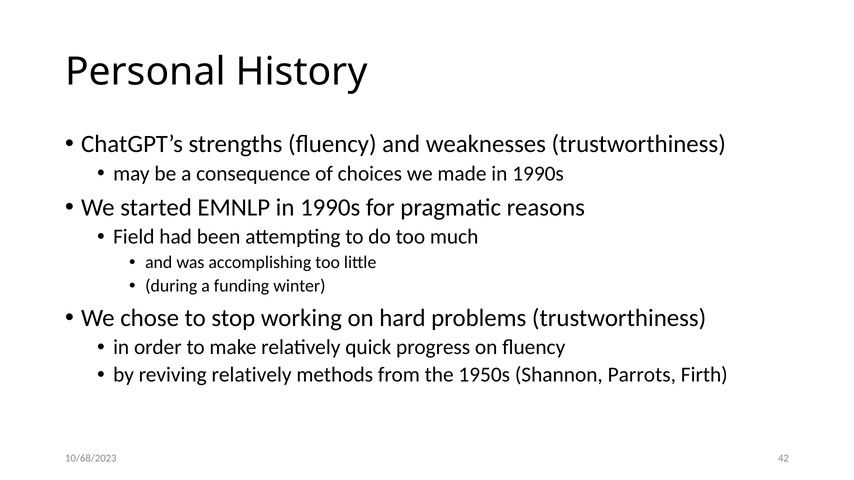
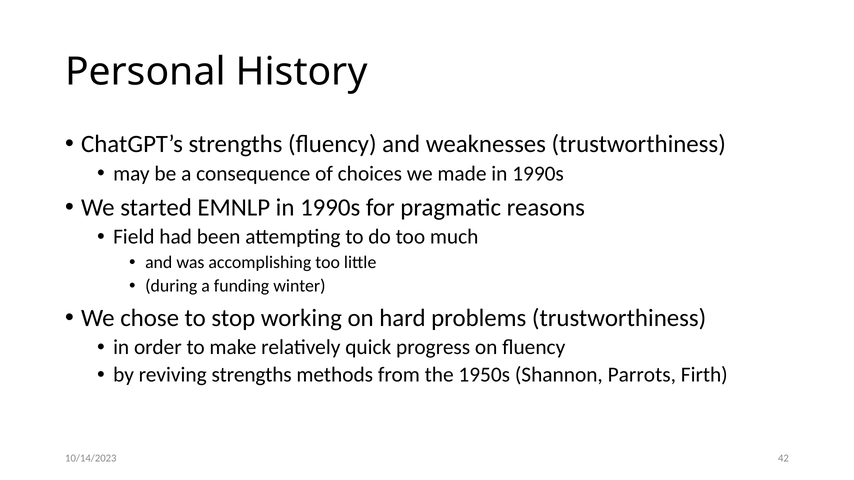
reviving relatively: relatively -> strengths
10/68/2023: 10/68/2023 -> 10/14/2023
